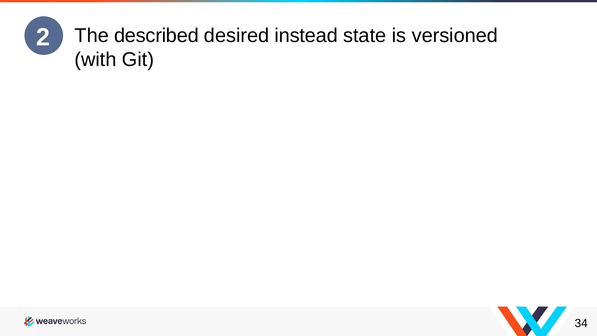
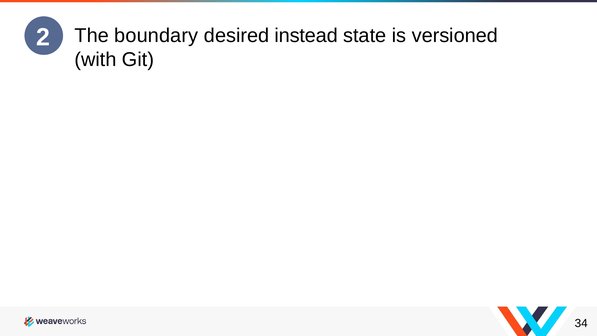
described: described -> boundary
